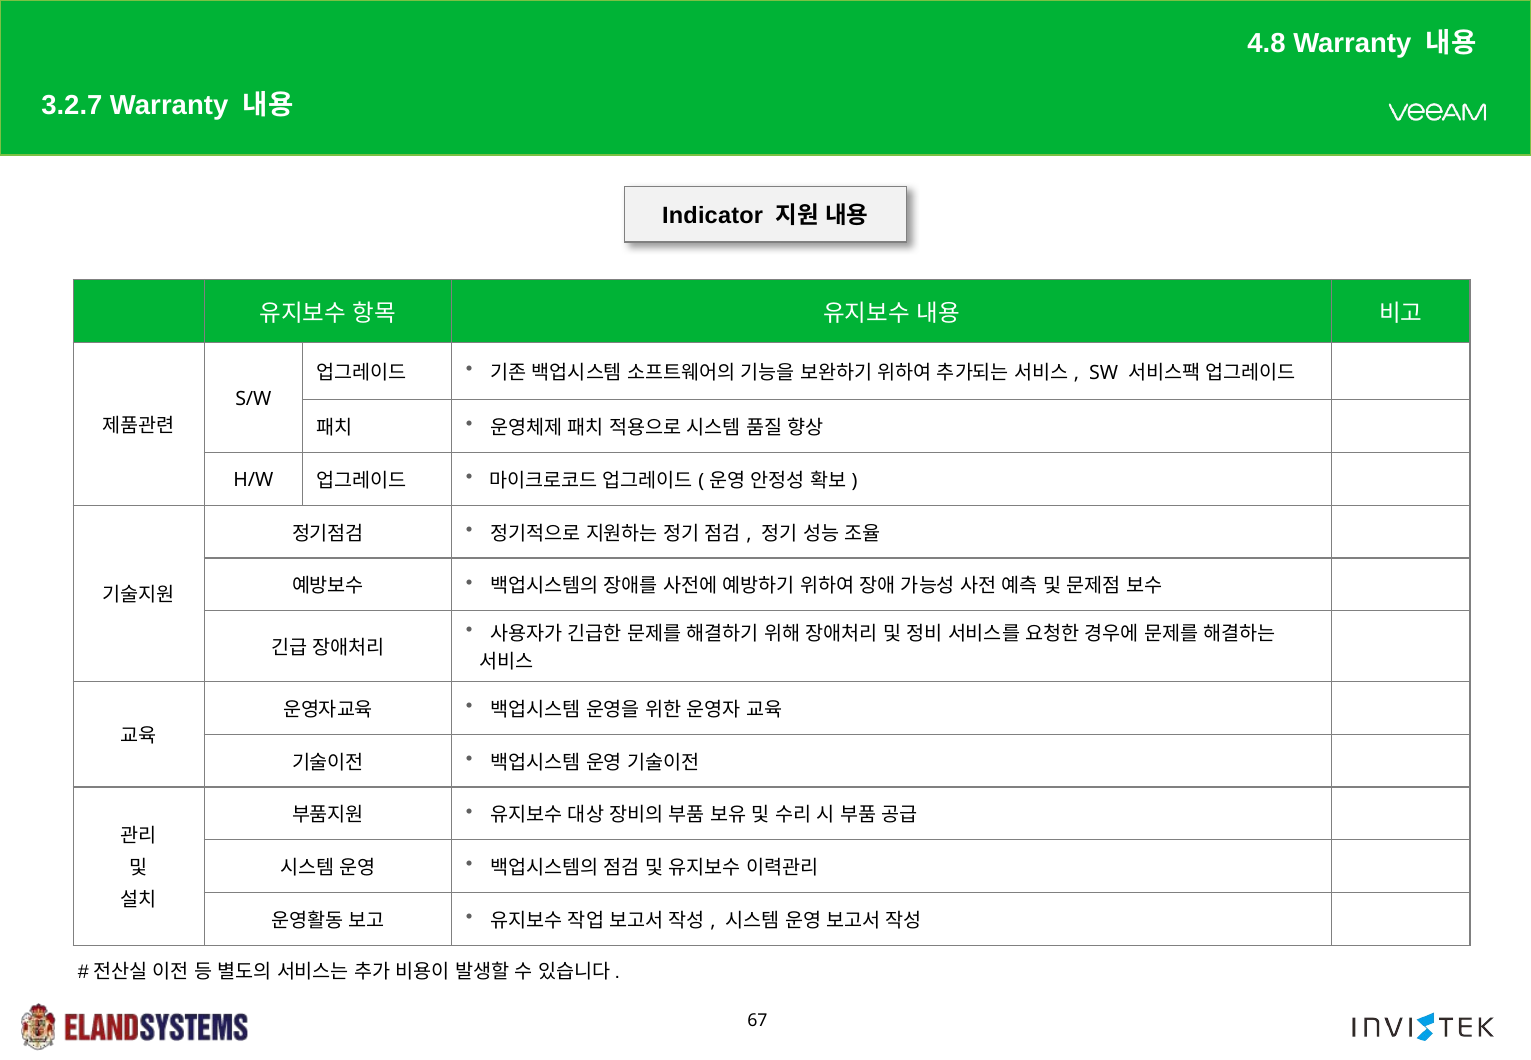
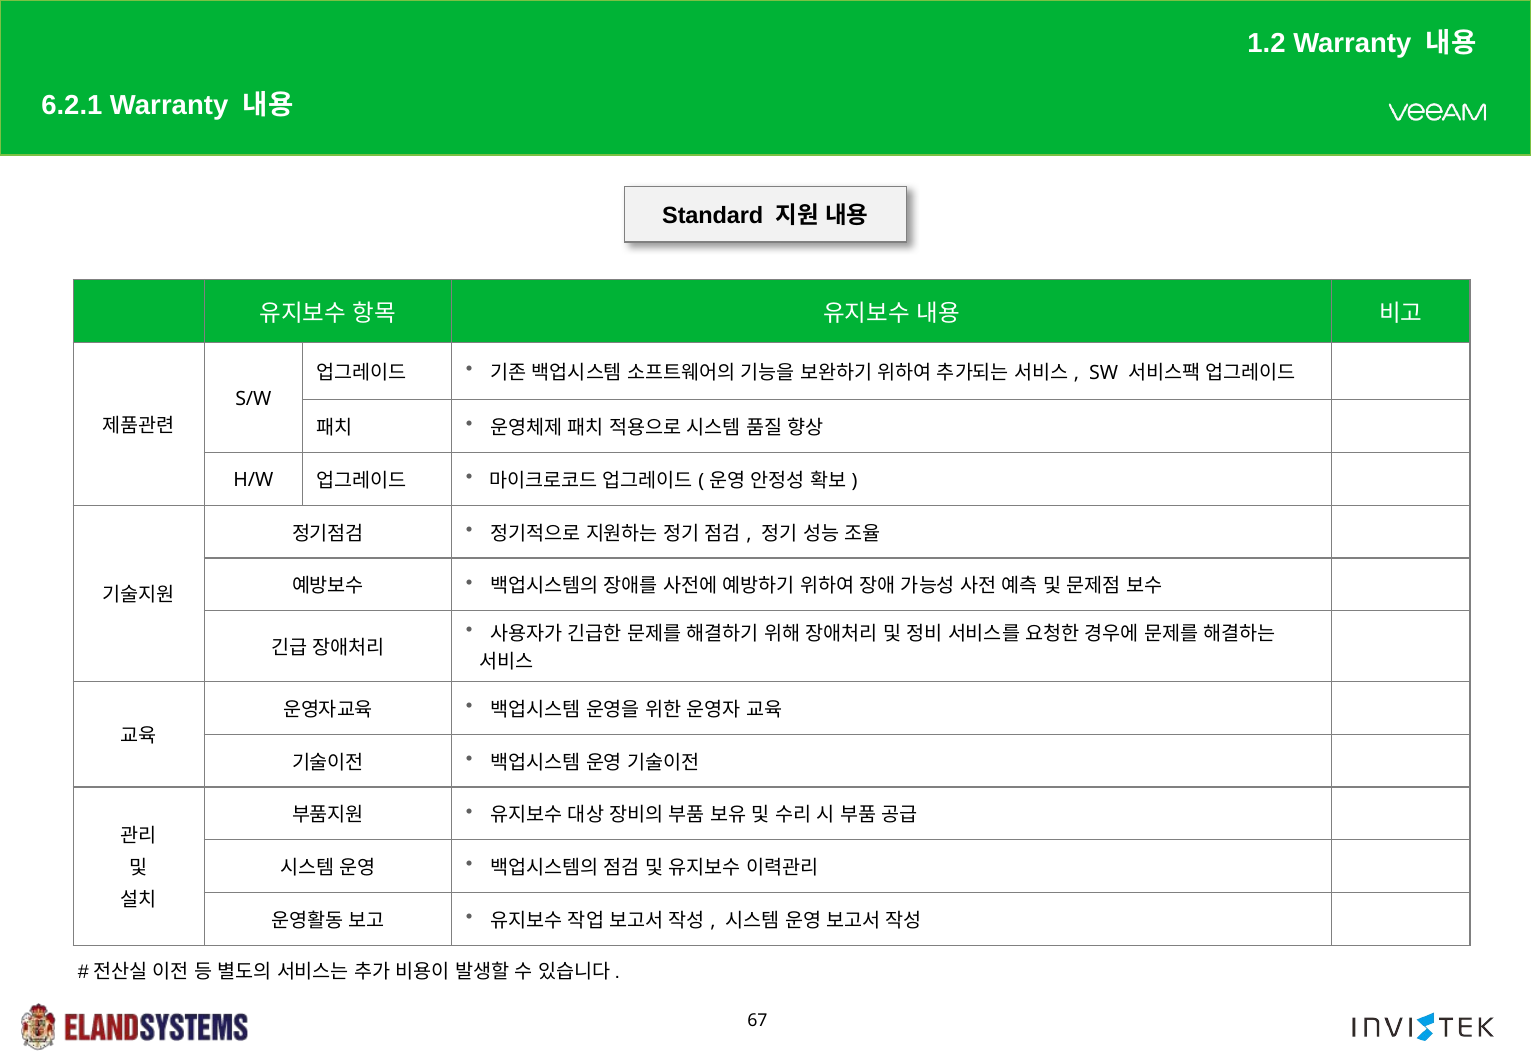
4.8: 4.8 -> 1.2
3.2.7: 3.2.7 -> 6.2.1
Indicator: Indicator -> Standard
